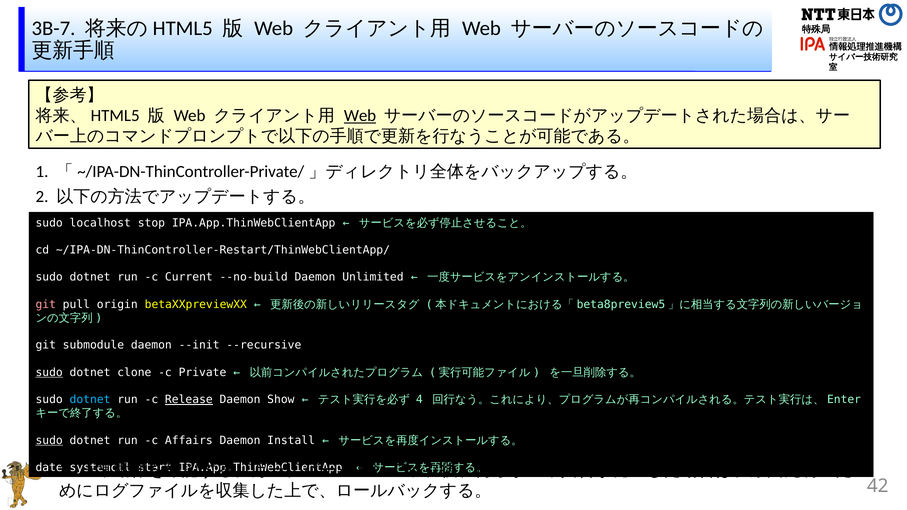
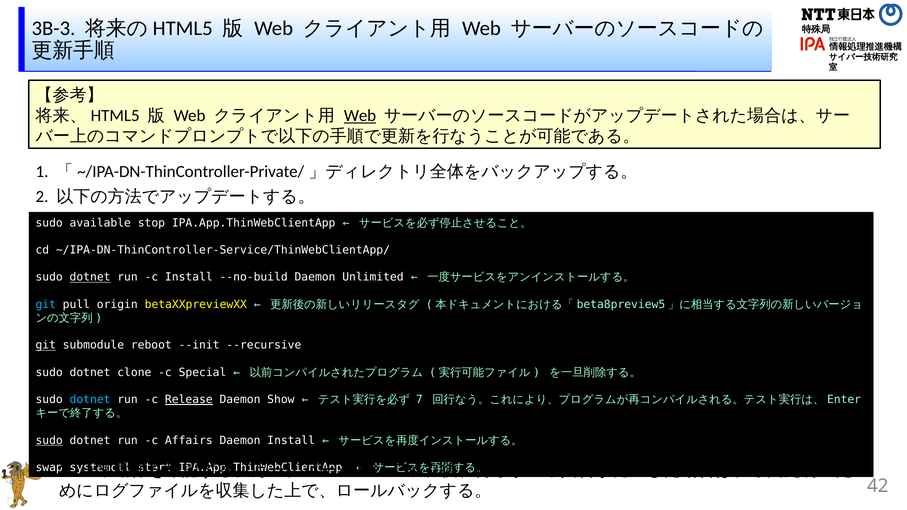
3B-7: 3B-7 -> 3B-3
localhost: localhost -> available
~/IPA-DN-ThinController-Restart/ThinWebClientApp/: ~/IPA-DN-ThinController-Restart/ThinWebClientApp/ -> ~/IPA-DN-ThinController-Service/ThinWebClientApp/
dotnet at (90, 277) underline: none -> present
c Current: Current -> Install
git at (46, 305) colour: pink -> light blue
git at (46, 345) underline: none -> present
submodule daemon: daemon -> reboot
sudo at (49, 373) underline: present -> none
Private: Private -> Special
4: 4 -> 7
date: date -> swap
